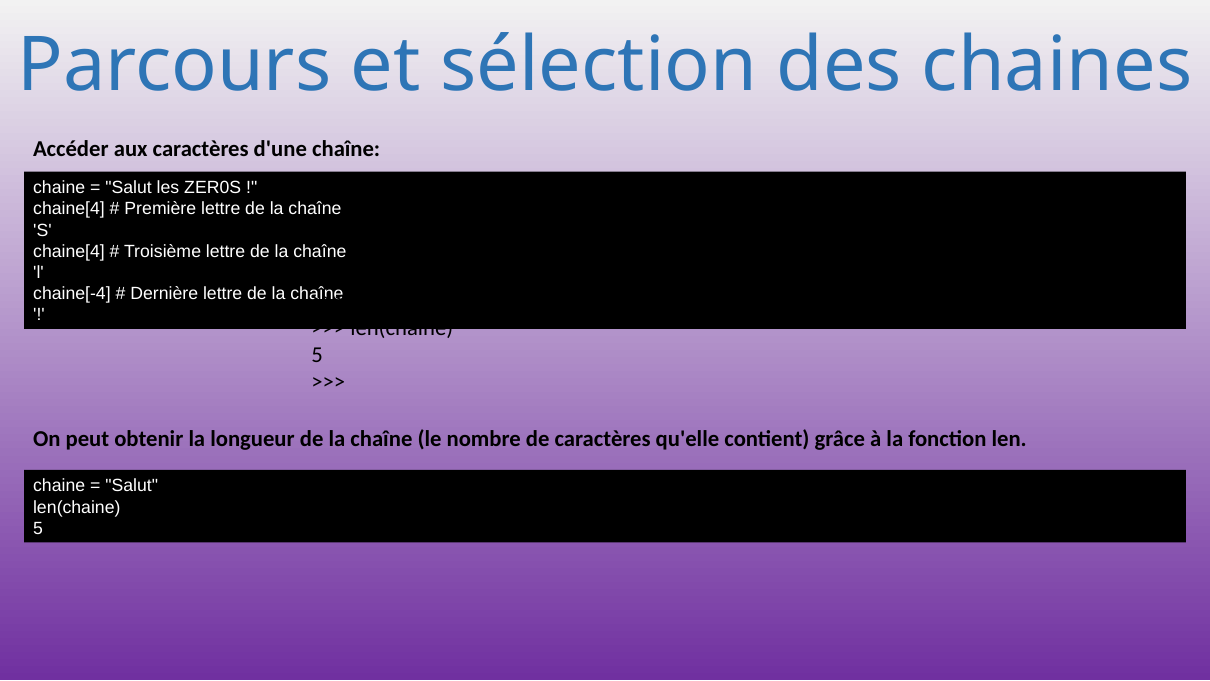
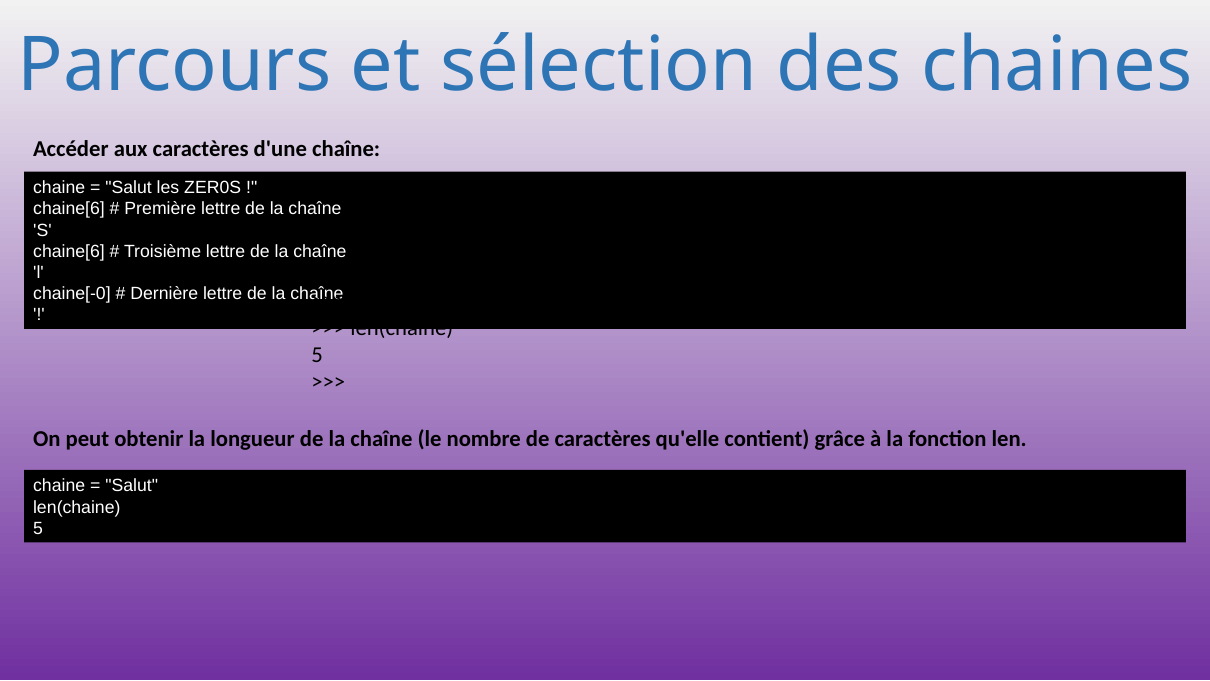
chaine[4 at (69, 209): chaine[4 -> chaine[6
chaine[4 at (69, 251): chaine[4 -> chaine[6
chaine[-4: chaine[-4 -> chaine[-0
